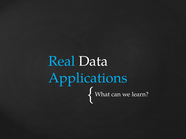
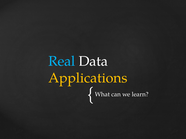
Applications colour: light blue -> yellow
